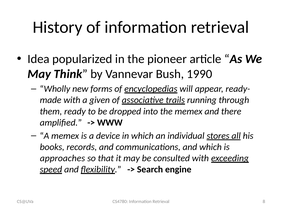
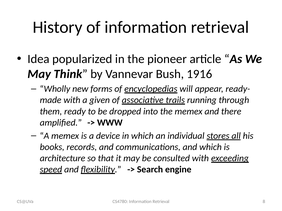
1990: 1990 -> 1916
approaches: approaches -> architecture
